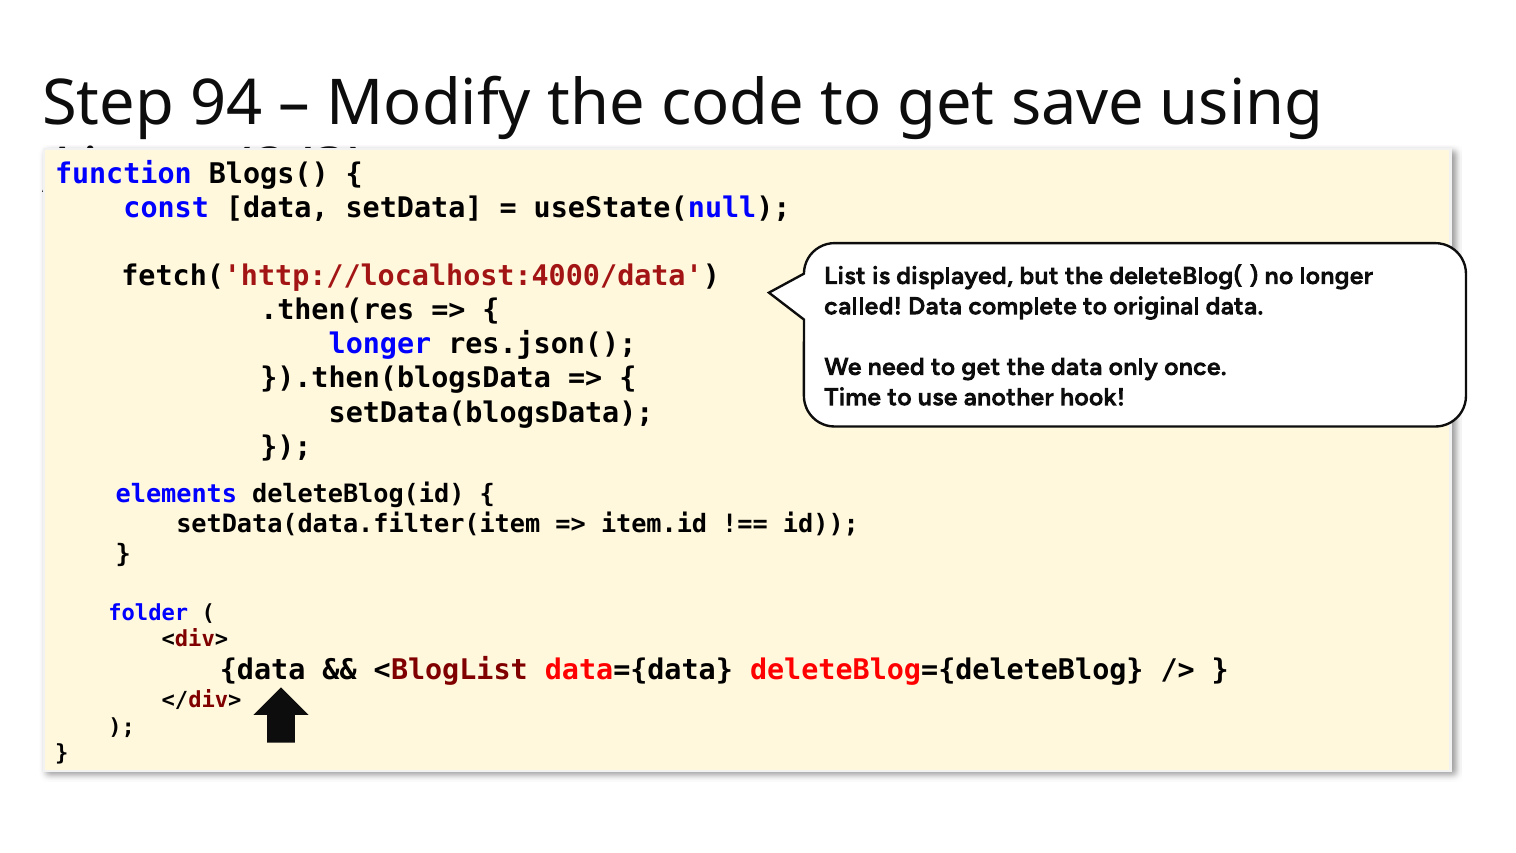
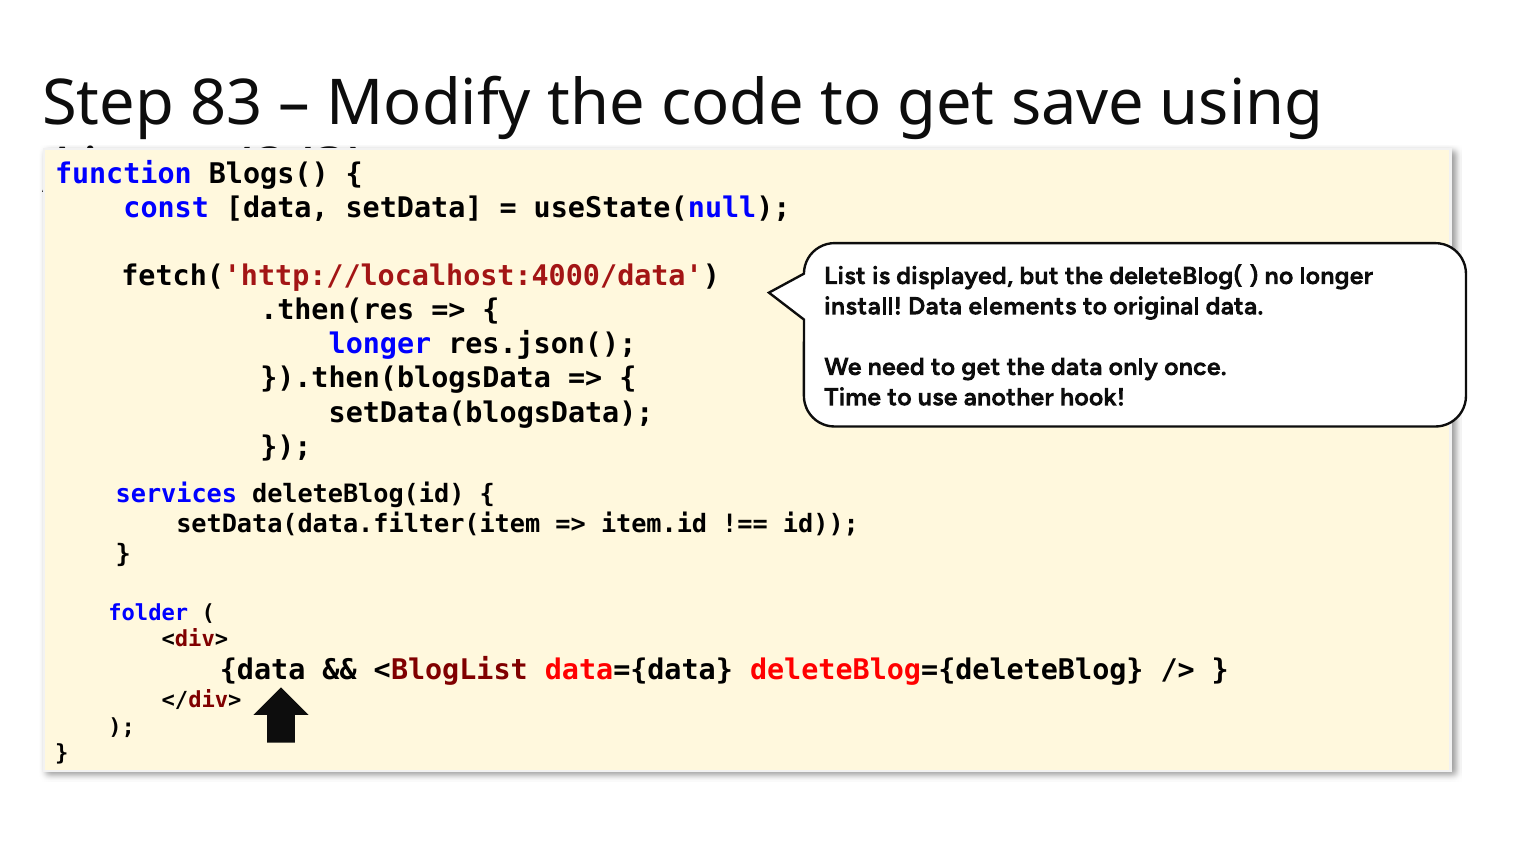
94: 94 -> 83
called: called -> install
complete: complete -> elements
elements: elements -> services
